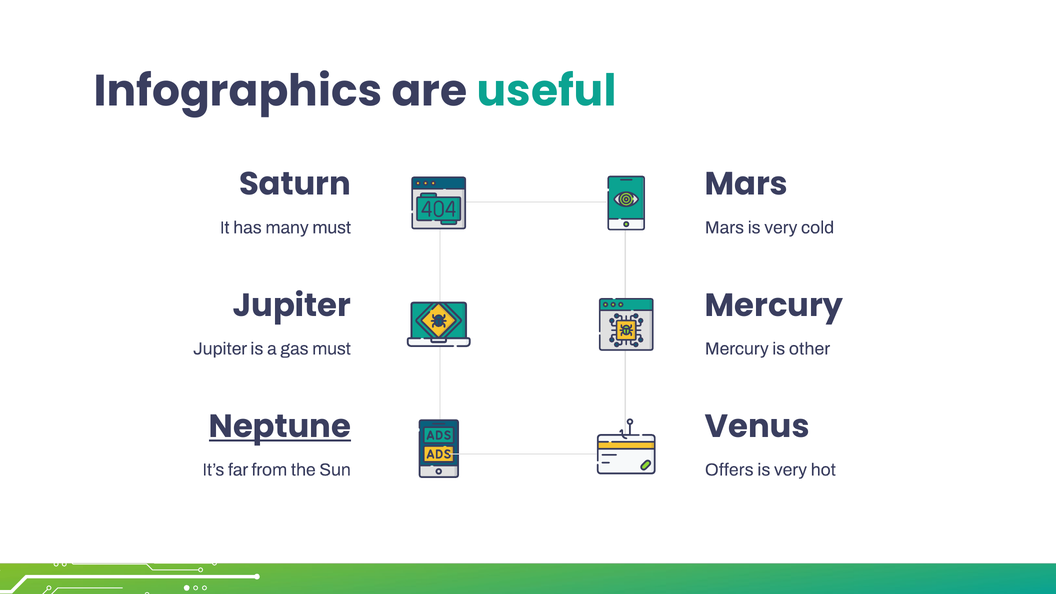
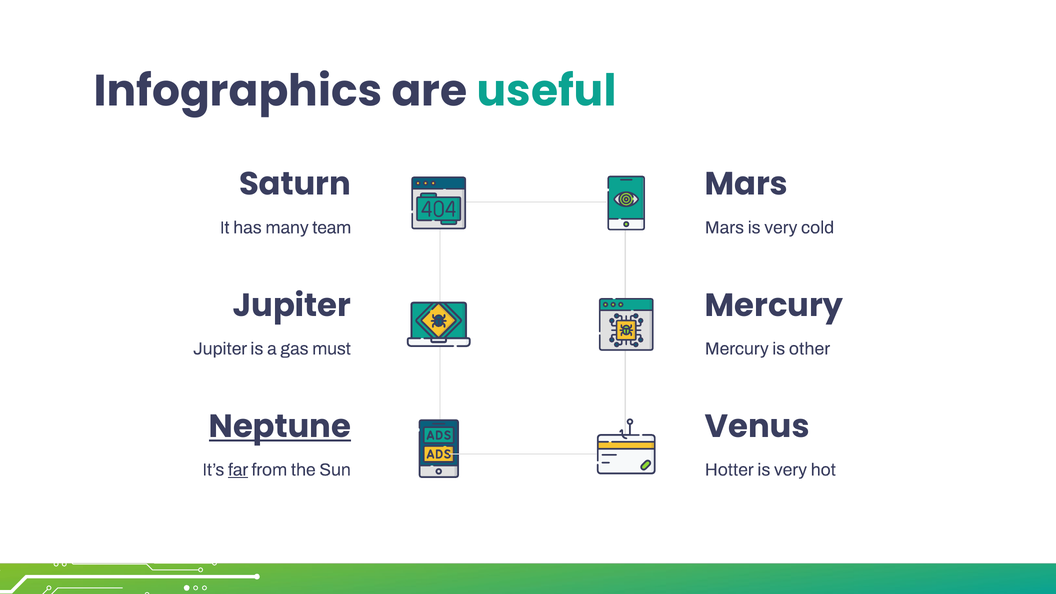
many must: must -> team
far underline: none -> present
Offers: Offers -> Hotter
